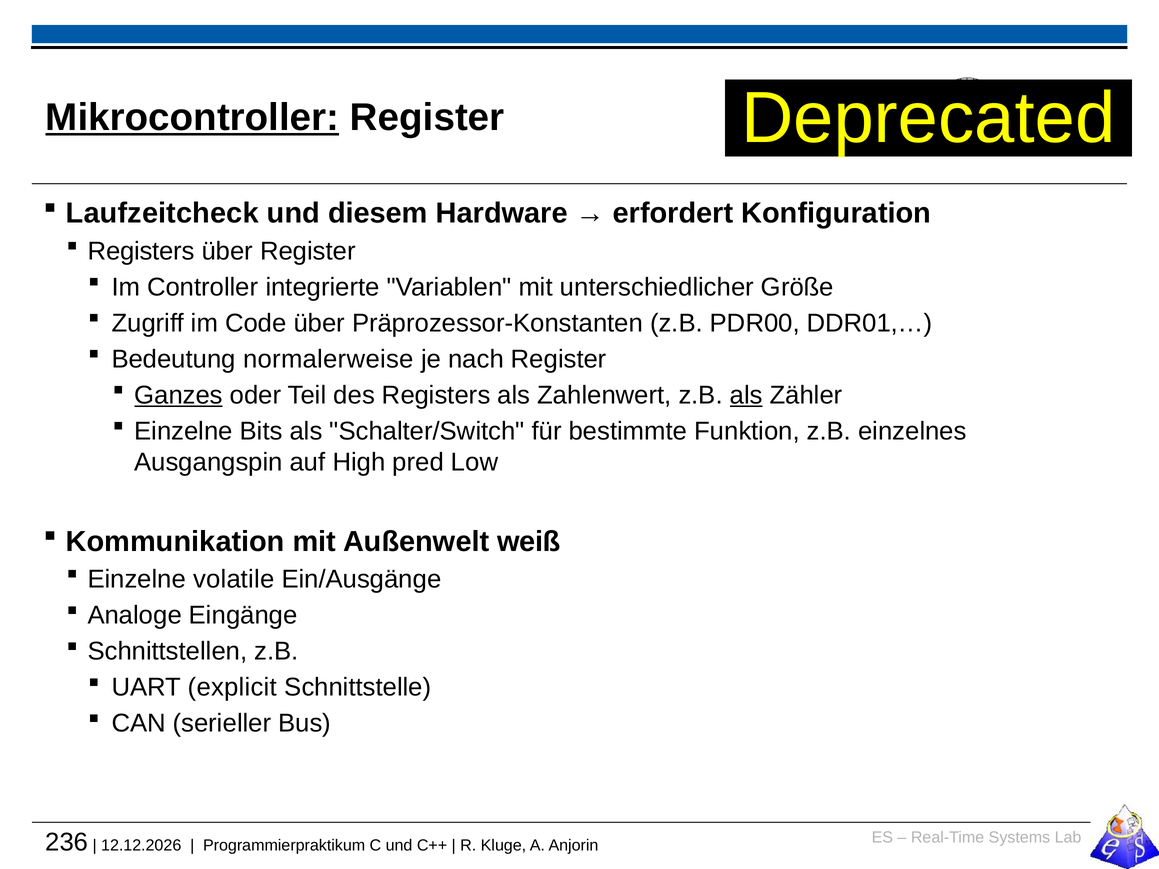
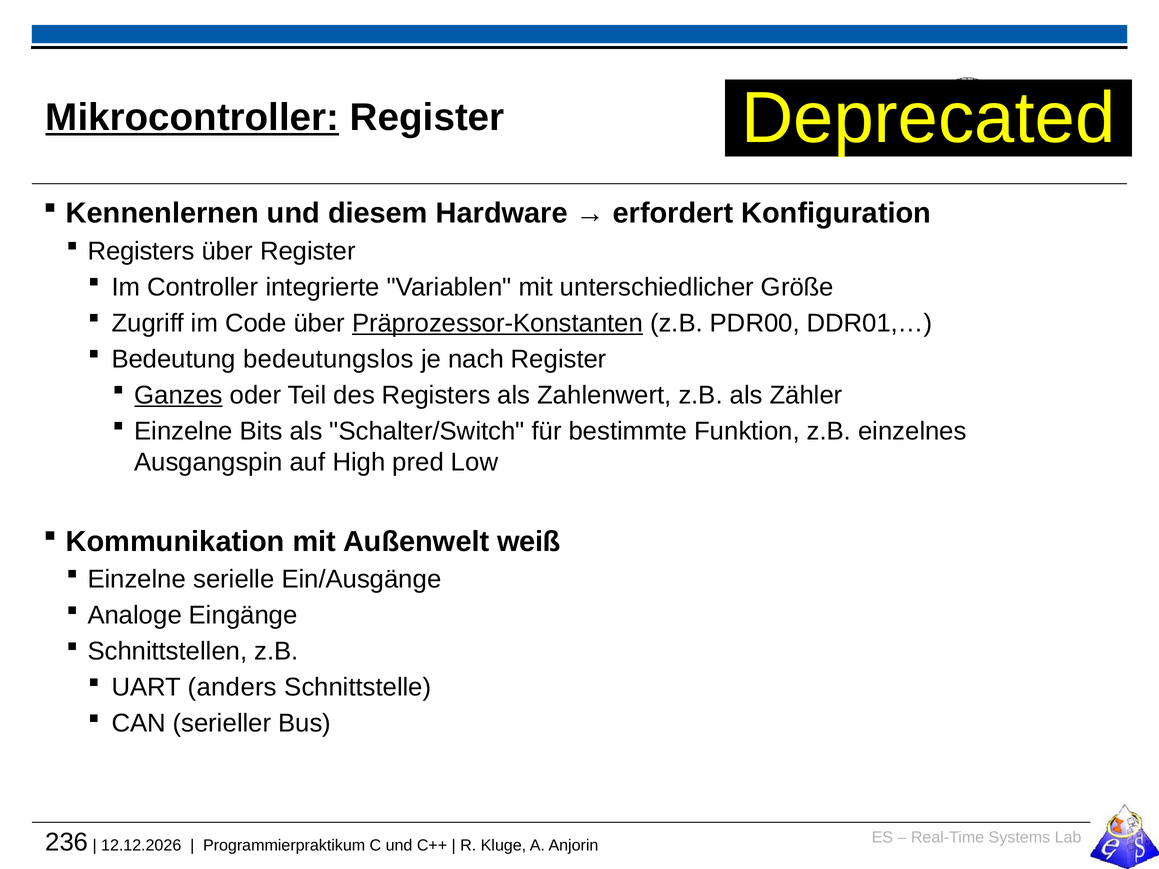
Laufzeitcheck: Laufzeitcheck -> Kennenlernen
Präprozessor-Konstanten underline: none -> present
normalerweise: normalerweise -> bedeutungslos
als at (746, 395) underline: present -> none
volatile: volatile -> serielle
explicit: explicit -> anders
